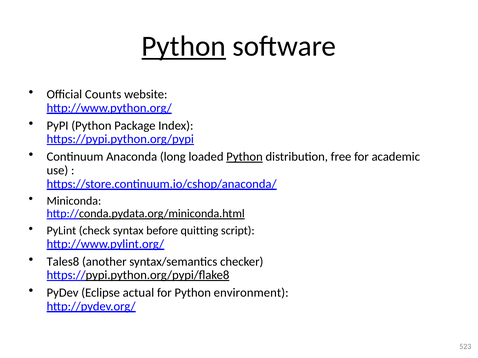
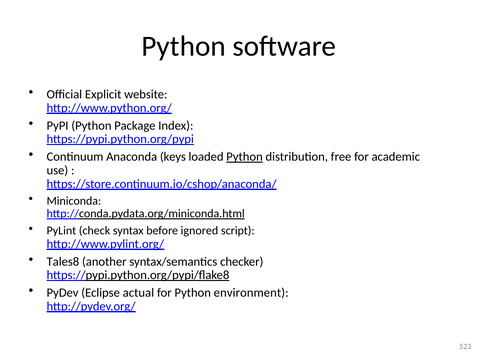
Python at (184, 46) underline: present -> none
Counts: Counts -> Explicit
long: long -> keys
quitting: quitting -> ignored
